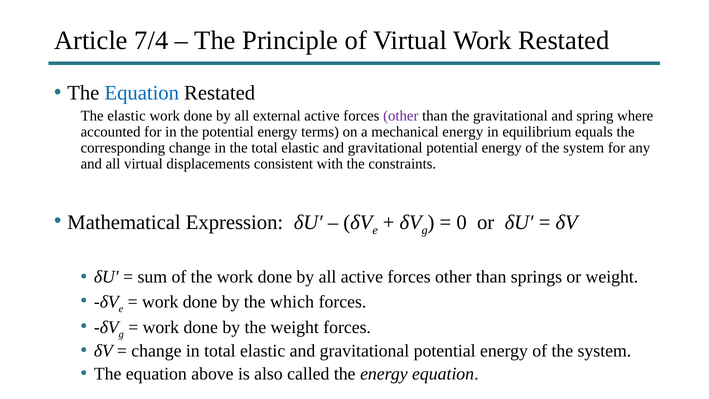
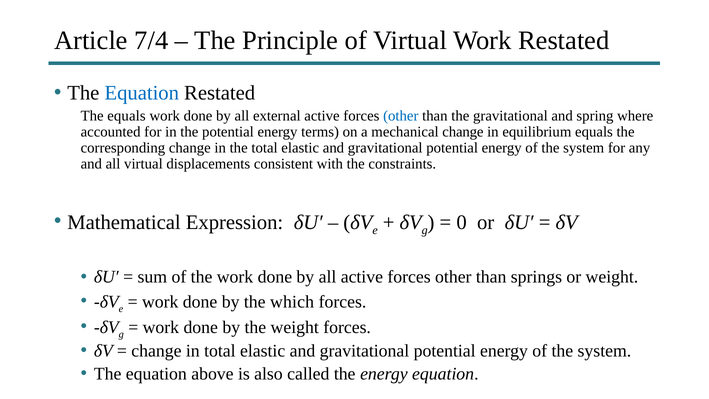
The elastic: elastic -> equals
other at (401, 116) colour: purple -> blue
mechanical energy: energy -> change
